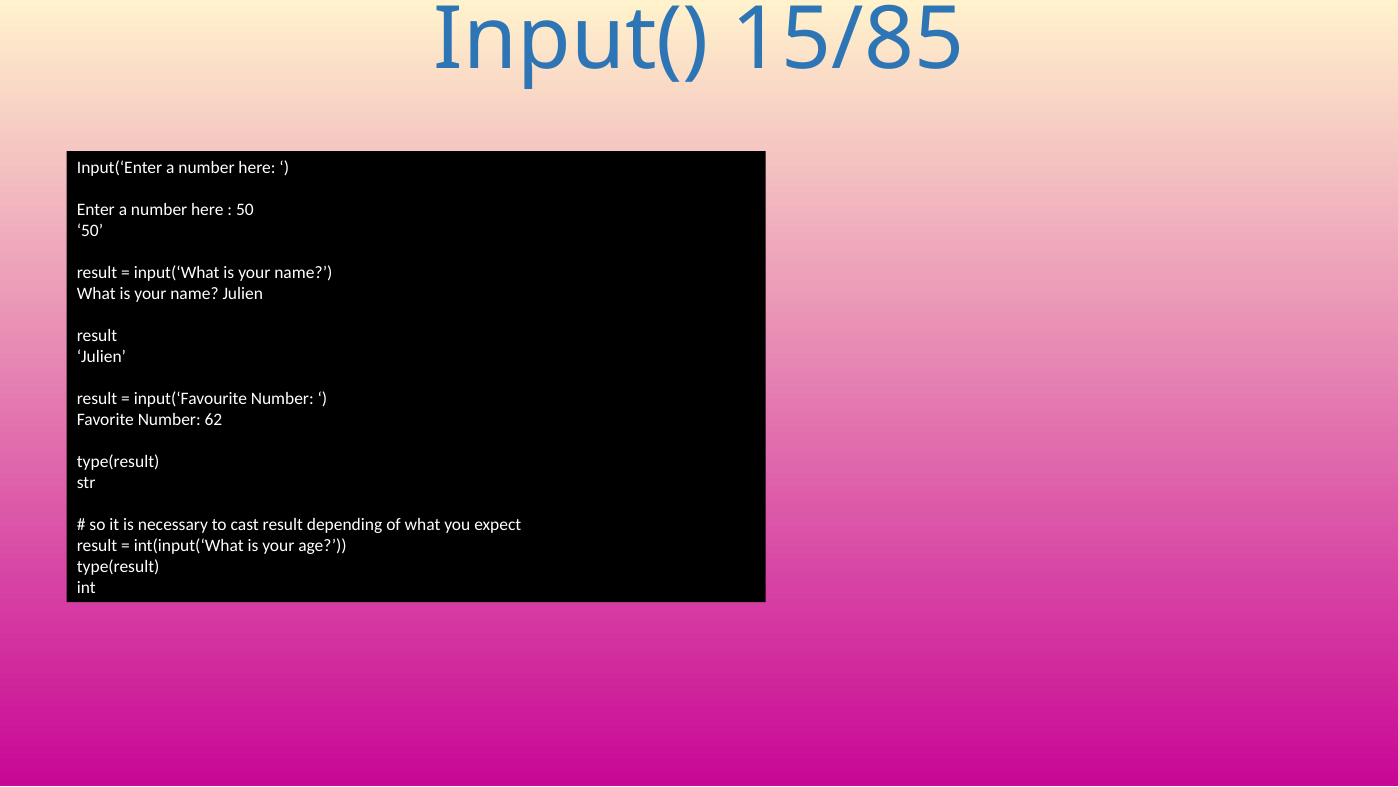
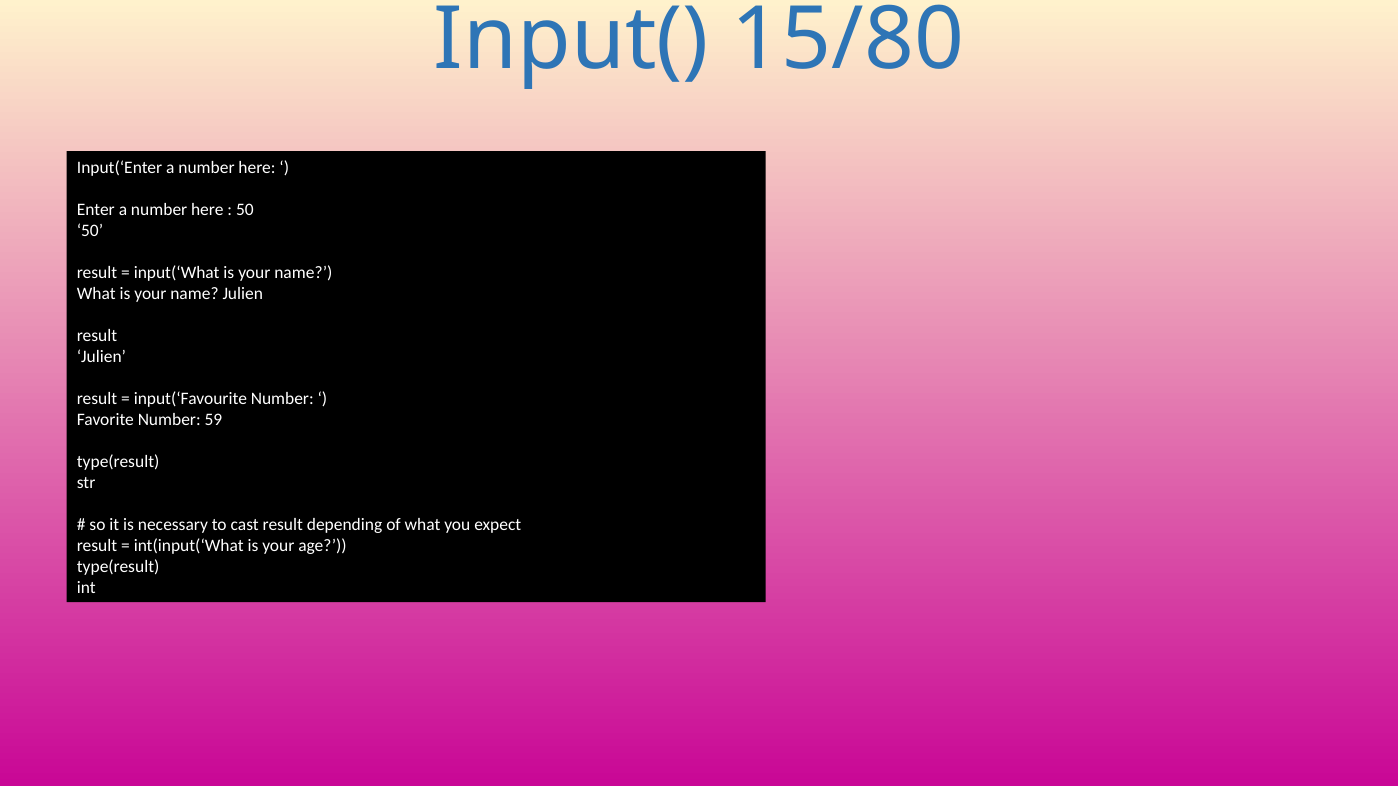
15/85: 15/85 -> 15/80
62: 62 -> 59
